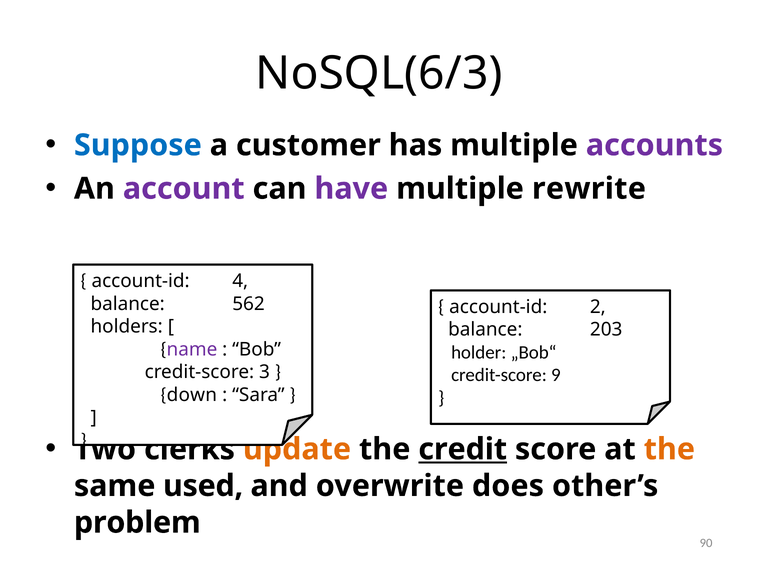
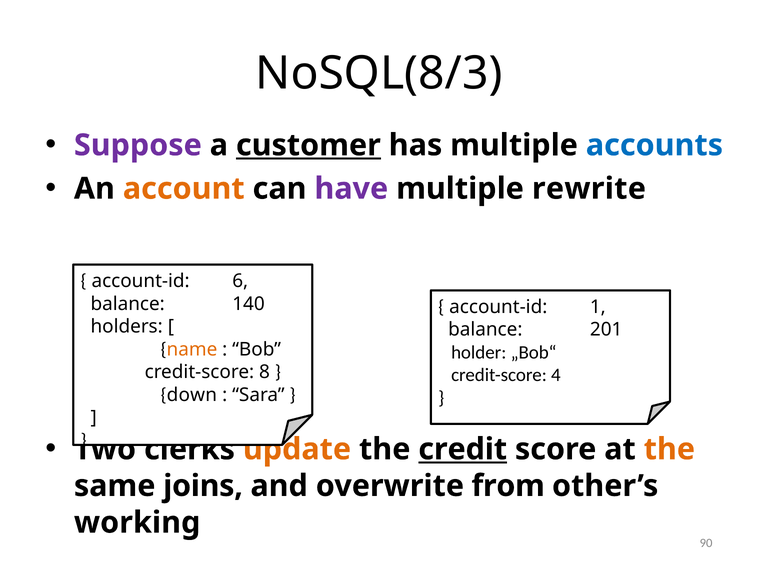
NoSQL(6/3: NoSQL(6/3 -> NoSQL(8/3
Suppose colour: blue -> purple
customer underline: none -> present
accounts colour: purple -> blue
account colour: purple -> orange
4: 4 -> 6
562: 562 -> 140
2: 2 -> 1
203: 203 -> 201
name colour: purple -> orange
3: 3 -> 8
9: 9 -> 4
used: used -> joins
does: does -> from
problem: problem -> working
